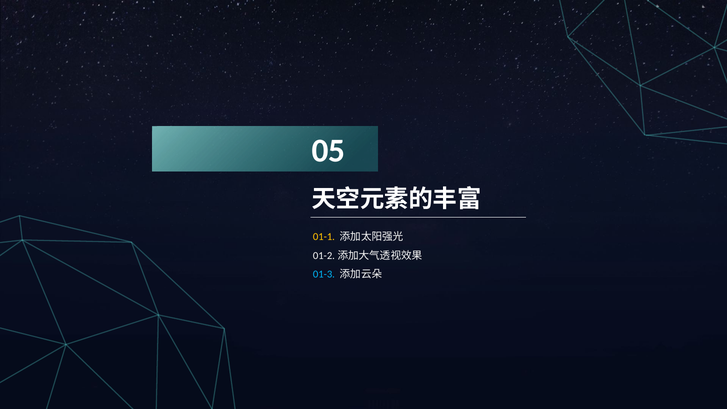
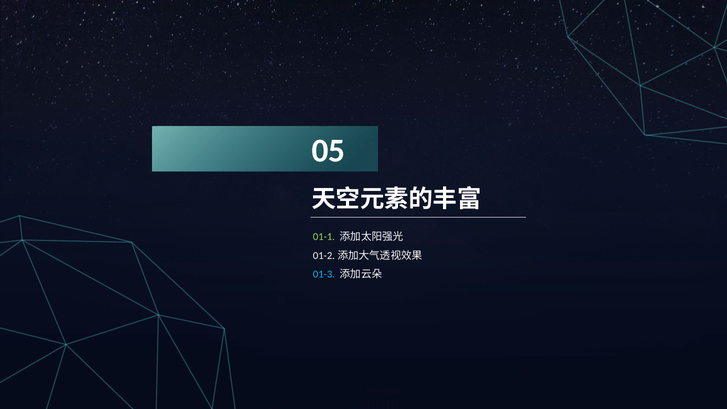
01-1 colour: yellow -> light green
